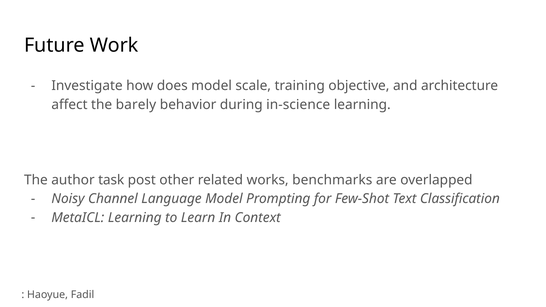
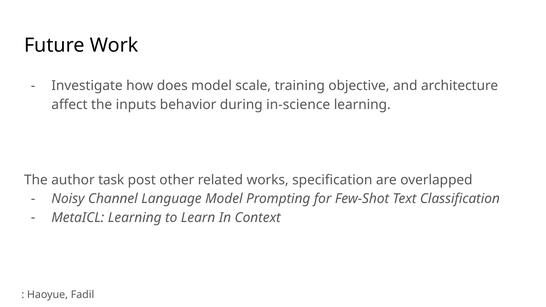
barely: barely -> inputs
benchmarks: benchmarks -> specification
